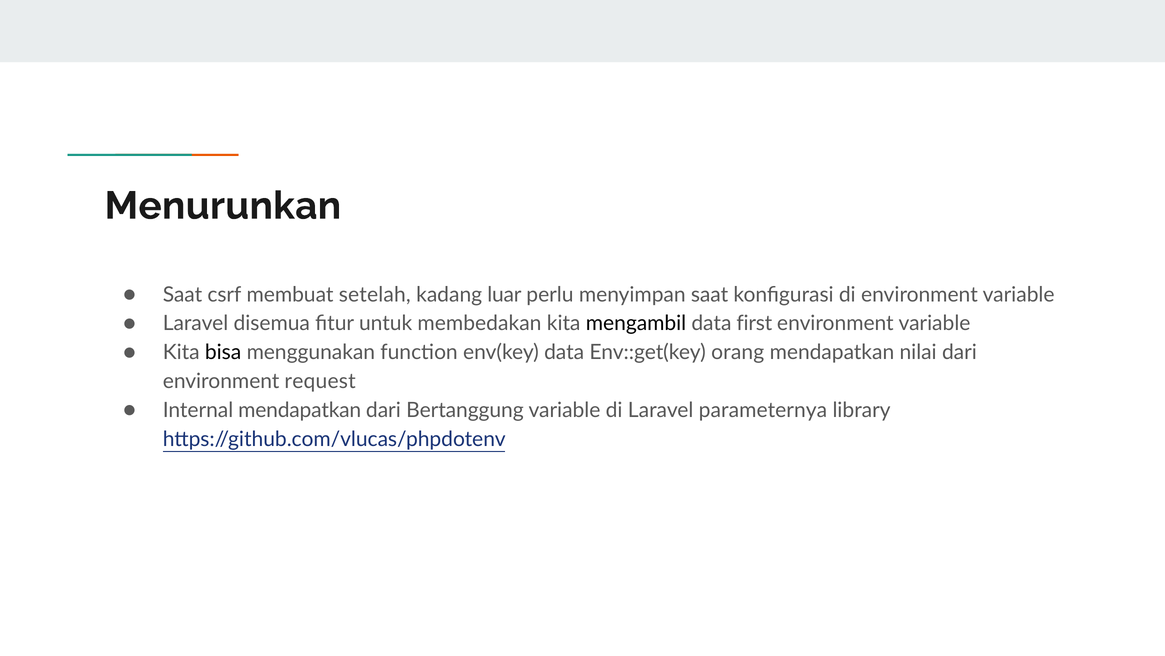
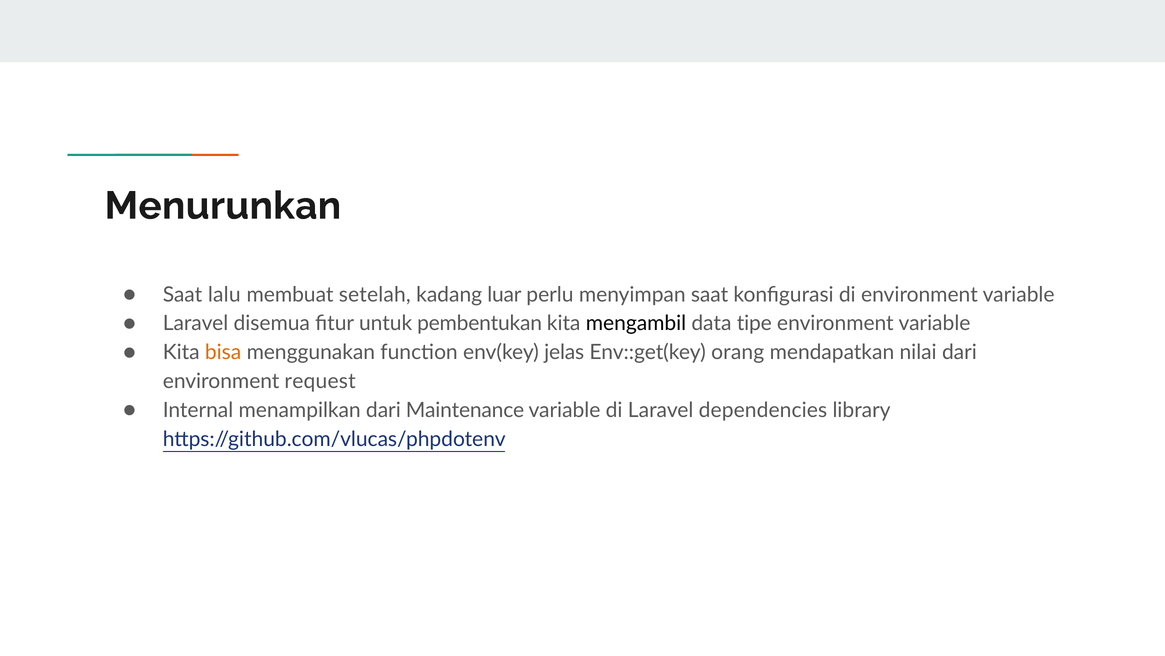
csrf: csrf -> lalu
membedakan: membedakan -> pembentukan
first: first -> tipe
bisa colour: black -> orange
env(key data: data -> jelas
Internal mendapatkan: mendapatkan -> menampilkan
Bertanggung: Bertanggung -> Maintenance
parameternya: parameternya -> dependencies
